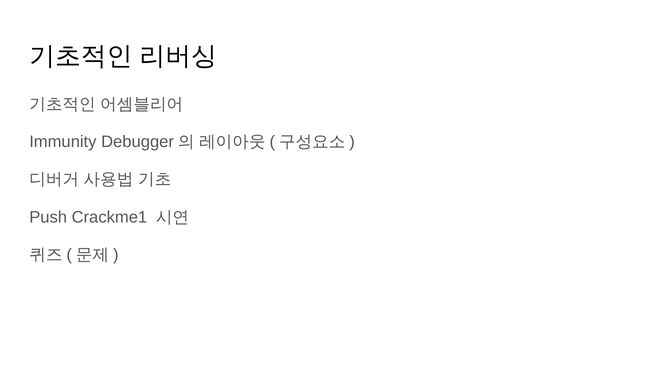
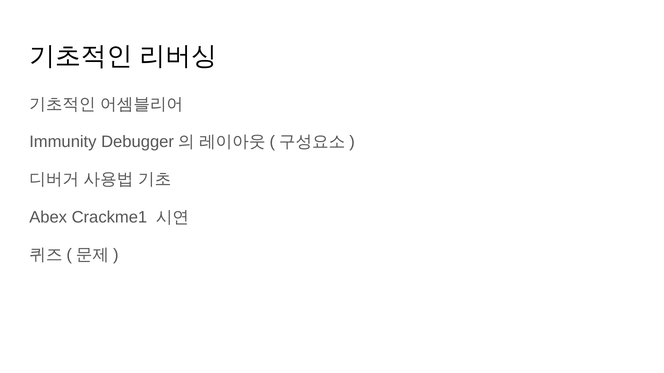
Push: Push -> Abex
